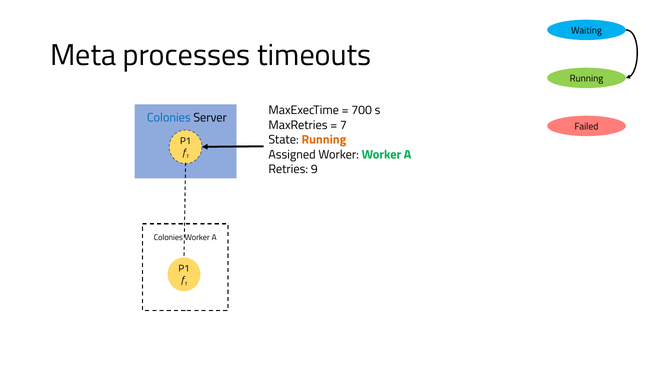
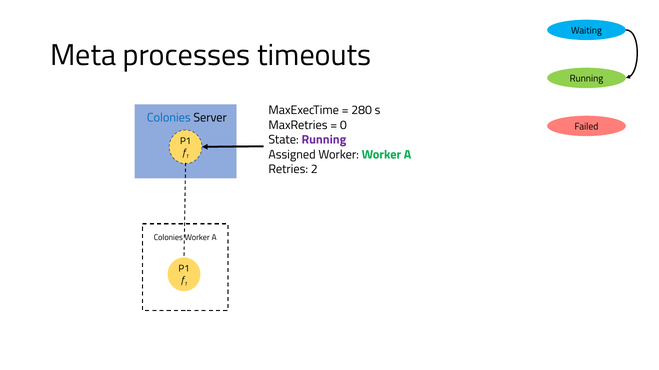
700: 700 -> 280
7: 7 -> 0
Running at (324, 140) colour: orange -> purple
9: 9 -> 2
